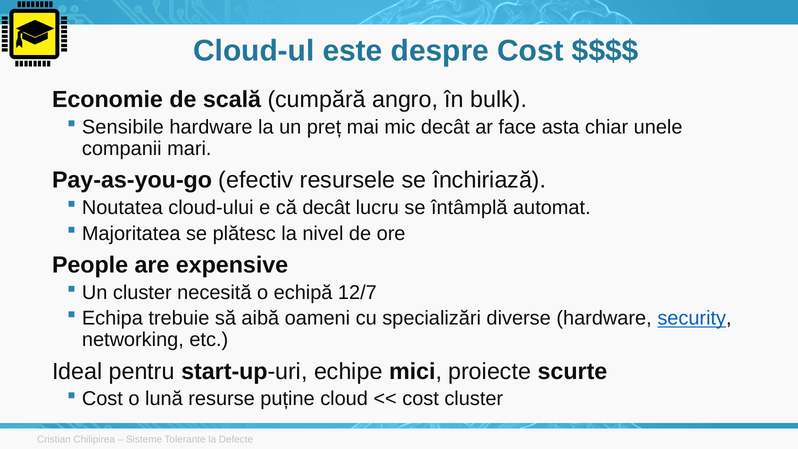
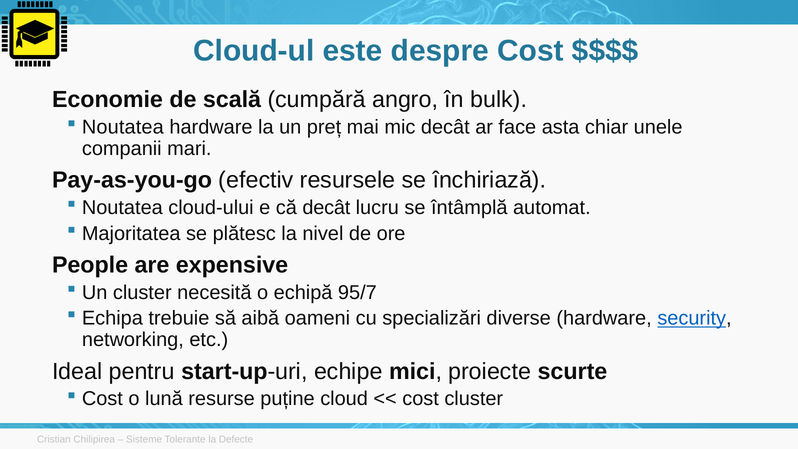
Sensibile at (123, 127): Sensibile -> Noutatea
12/7: 12/7 -> 95/7
